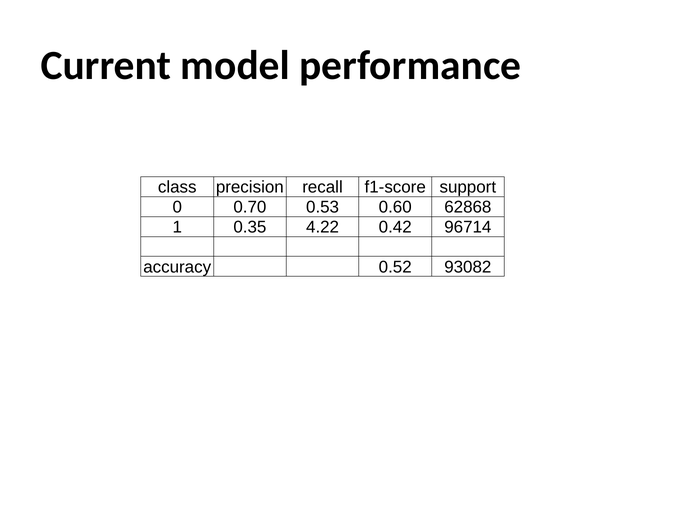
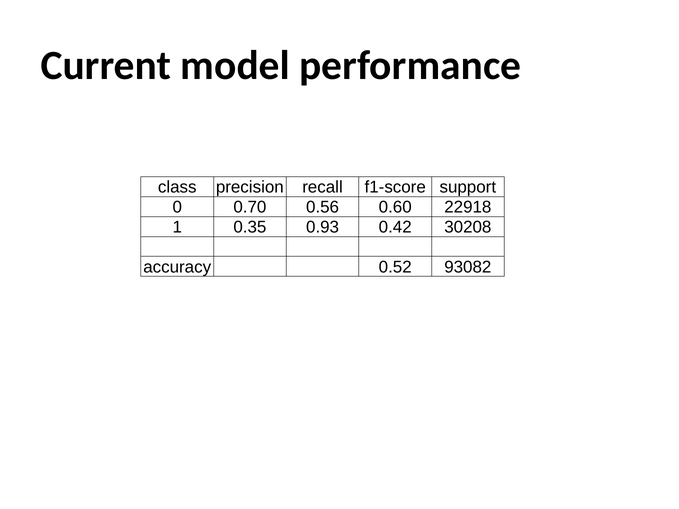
0.53: 0.53 -> 0.56
62868: 62868 -> 22918
4.22: 4.22 -> 0.93
96714: 96714 -> 30208
